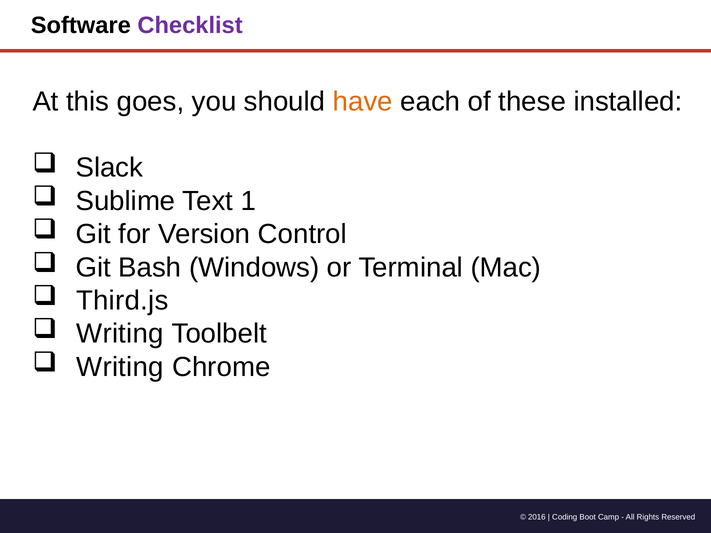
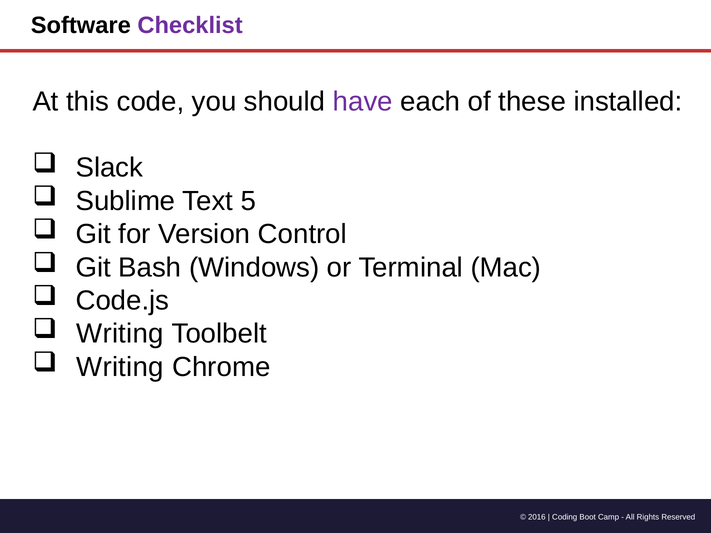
goes: goes -> code
have colour: orange -> purple
1: 1 -> 5
Third.js: Third.js -> Code.js
